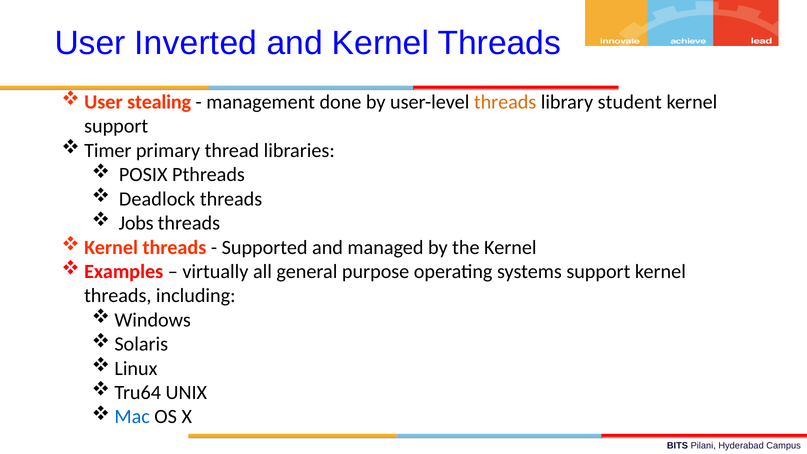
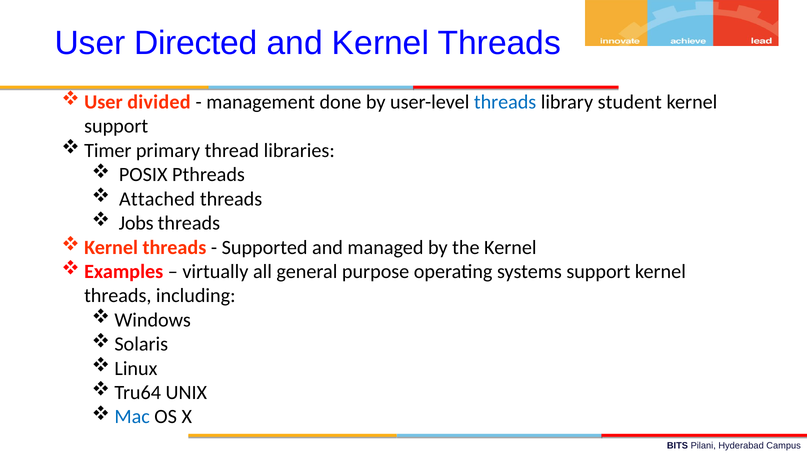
Inverted: Inverted -> Directed
stealing: stealing -> divided
threads at (505, 102) colour: orange -> blue
Deadlock: Deadlock -> Attached
